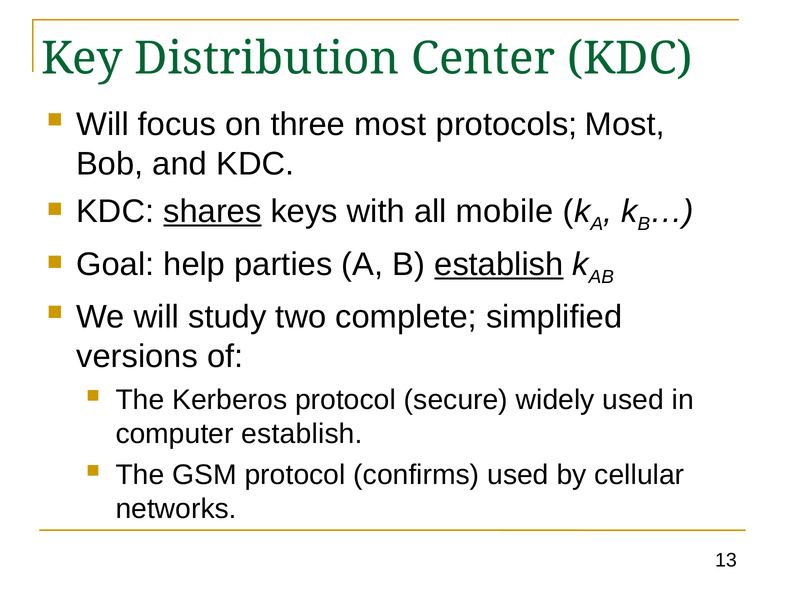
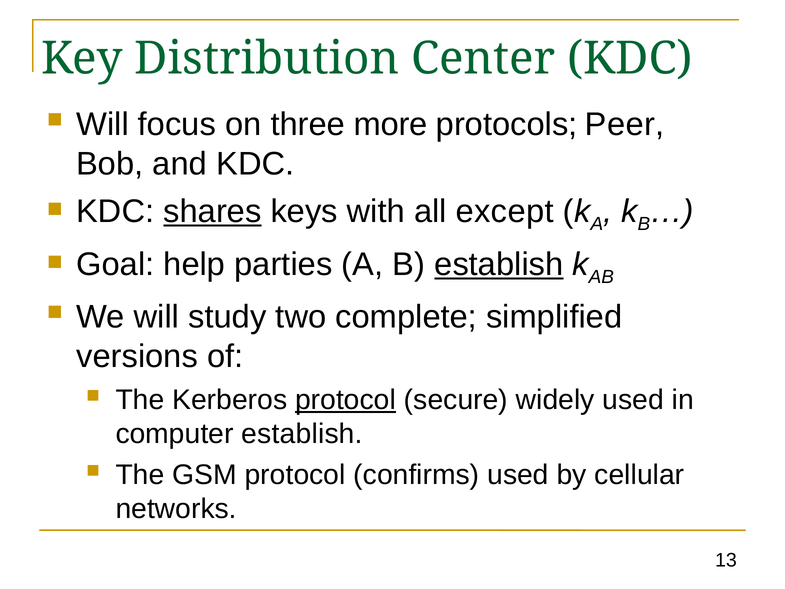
three most: most -> more
protocols Most: Most -> Peer
mobile: mobile -> except
protocol at (346, 400) underline: none -> present
